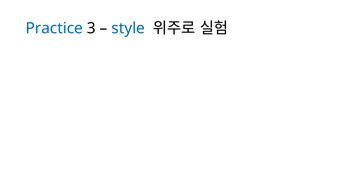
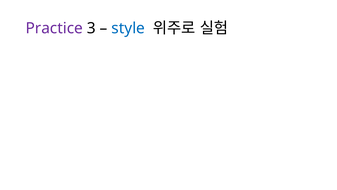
Practice colour: blue -> purple
